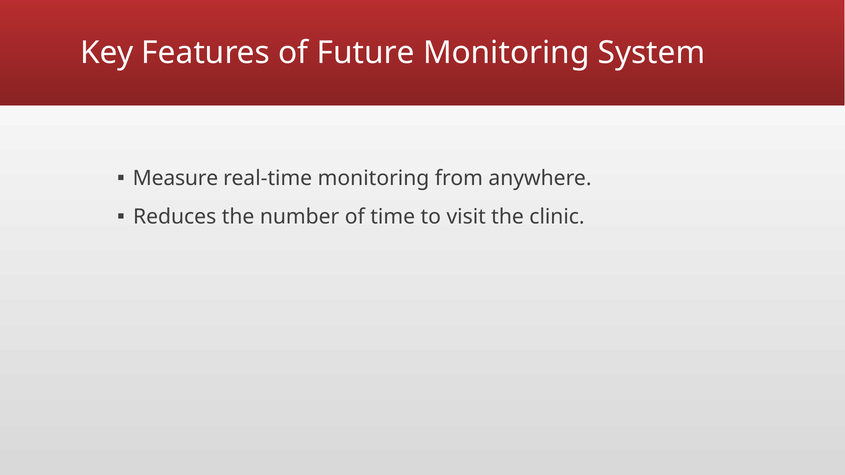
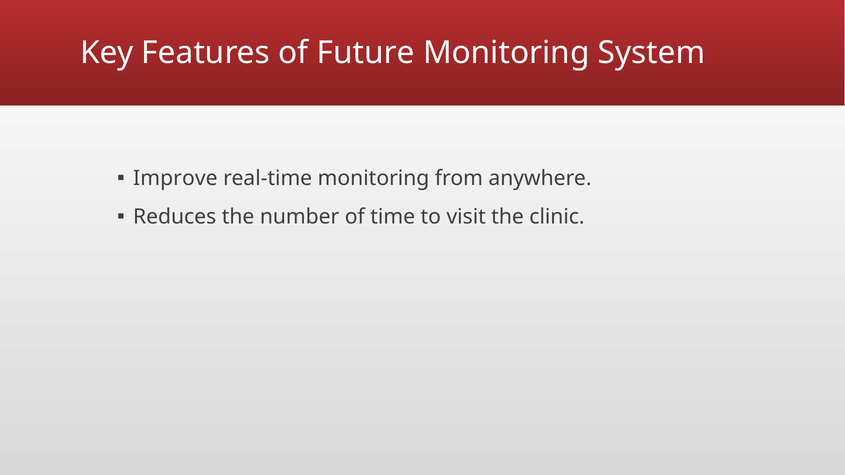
Measure: Measure -> Improve
